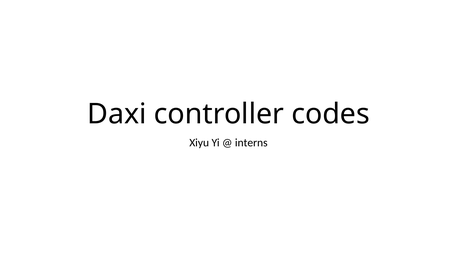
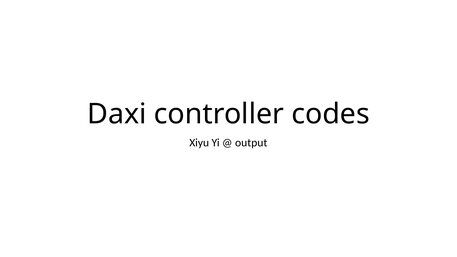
interns: interns -> output
